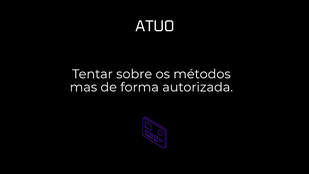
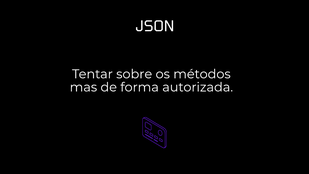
ATUO: ATUO -> JSON
